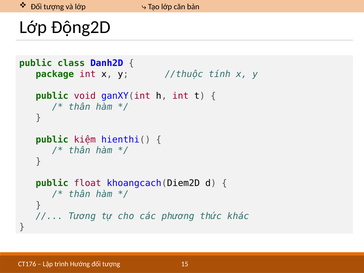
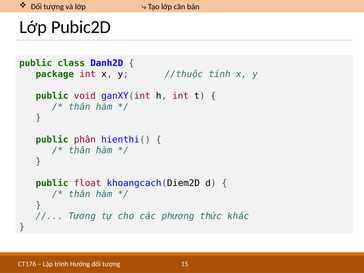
Động2D: Động2D -> Pubic2D
kiệm: kiệm -> phân
